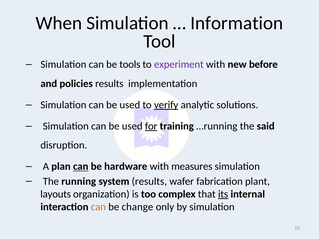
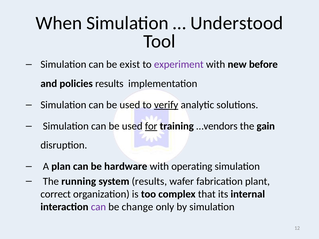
Information: Information -> Understood
tools: tools -> exist
…running: …running -> …vendors
said: said -> gain
can at (81, 167) underline: present -> none
measures: measures -> operating
layouts: layouts -> correct
its underline: present -> none
can at (98, 207) colour: orange -> purple
